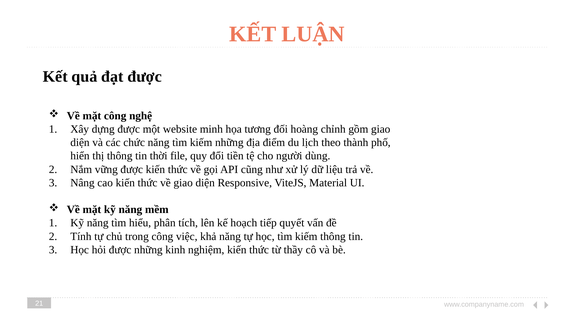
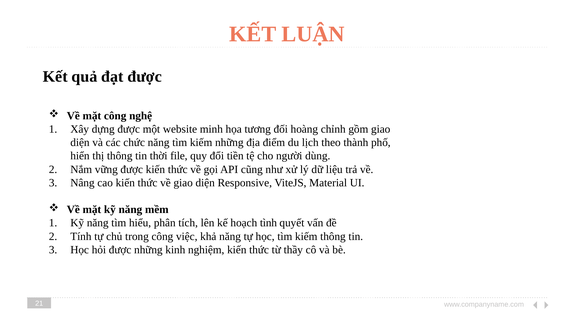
tiếp: tiếp -> tình
